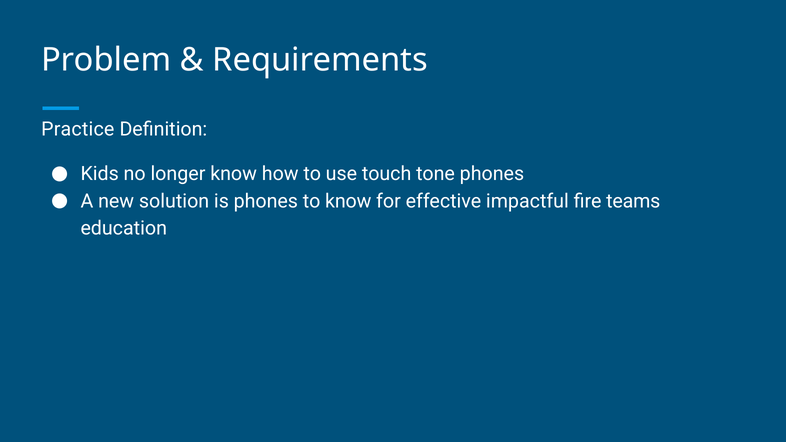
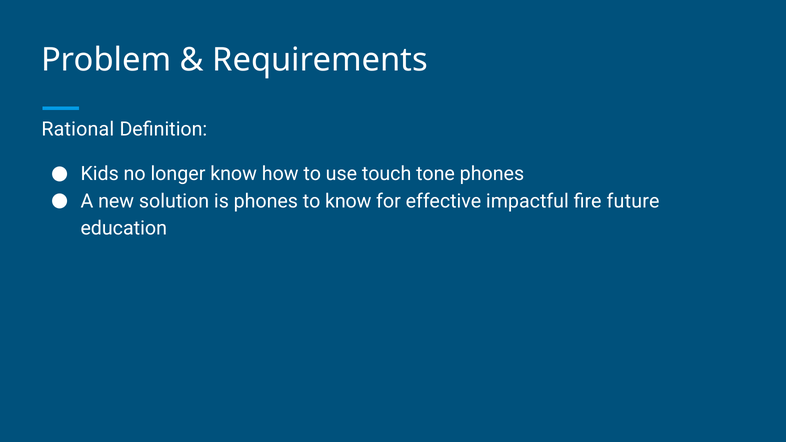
Practice: Practice -> Rational
teams: teams -> future
